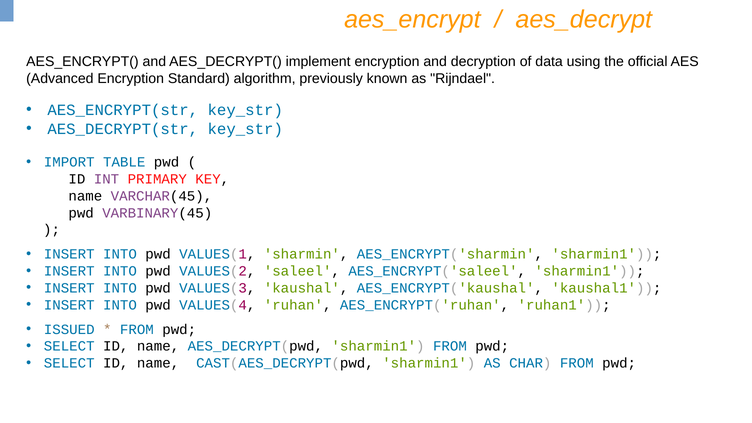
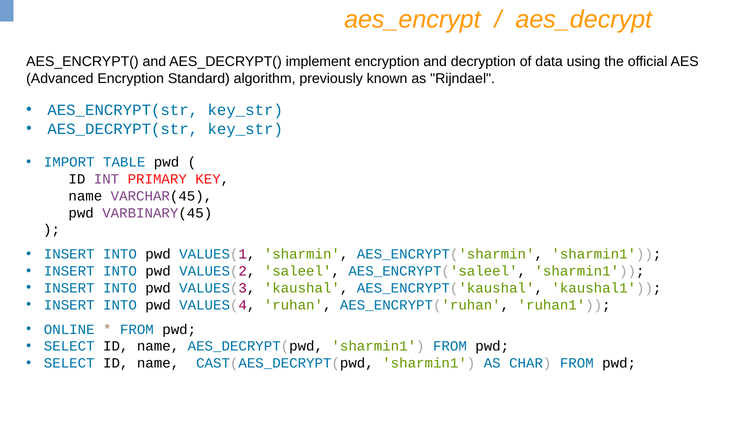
ISSUED: ISSUED -> ONLINE
